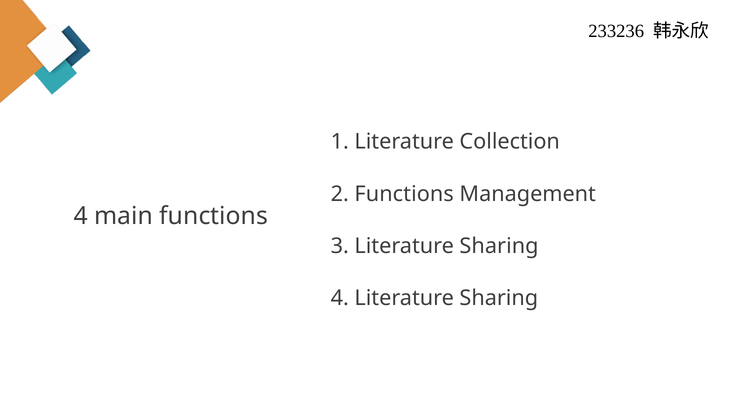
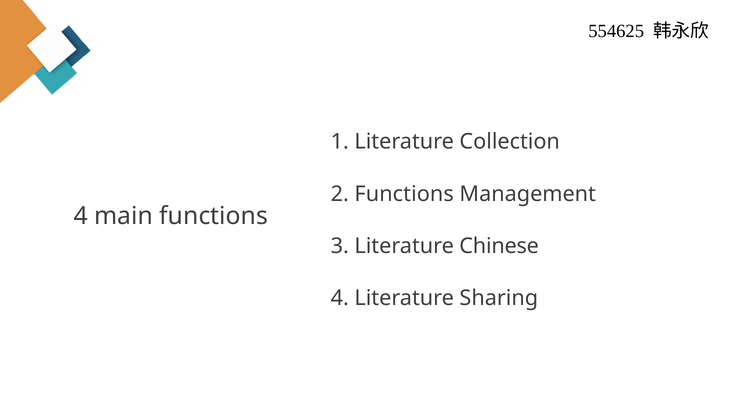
233236: 233236 -> 554625
3 Literature Sharing: Sharing -> Chinese
